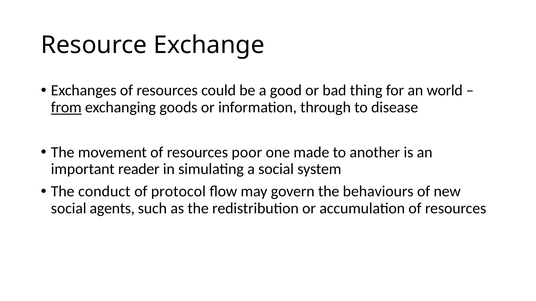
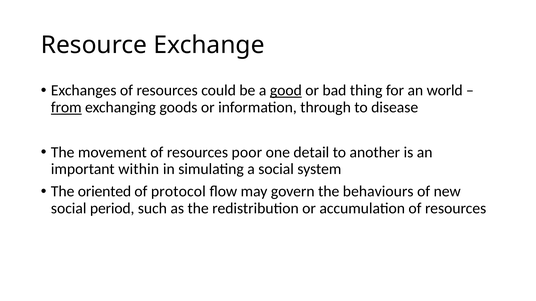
good underline: none -> present
made: made -> detail
reader: reader -> within
conduct: conduct -> oriented
agents: agents -> period
